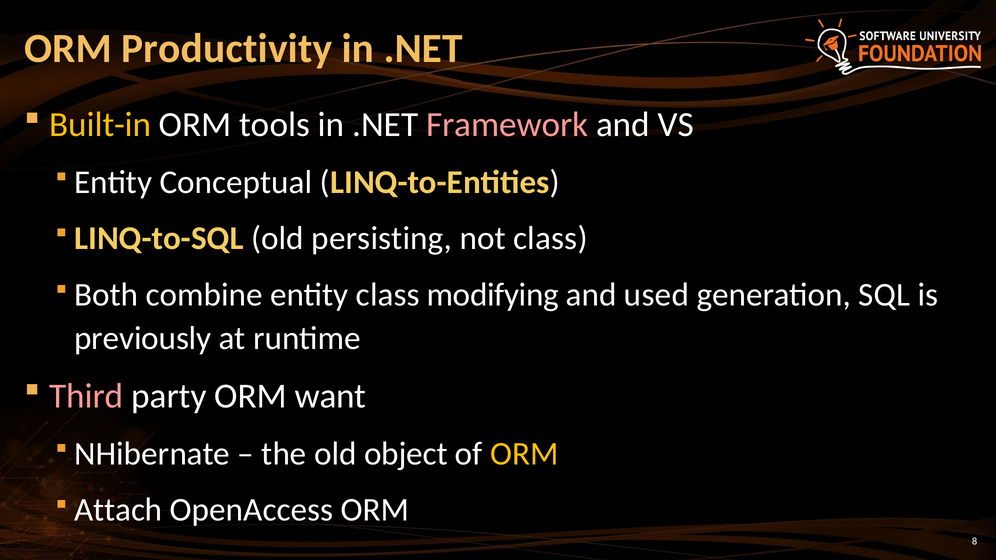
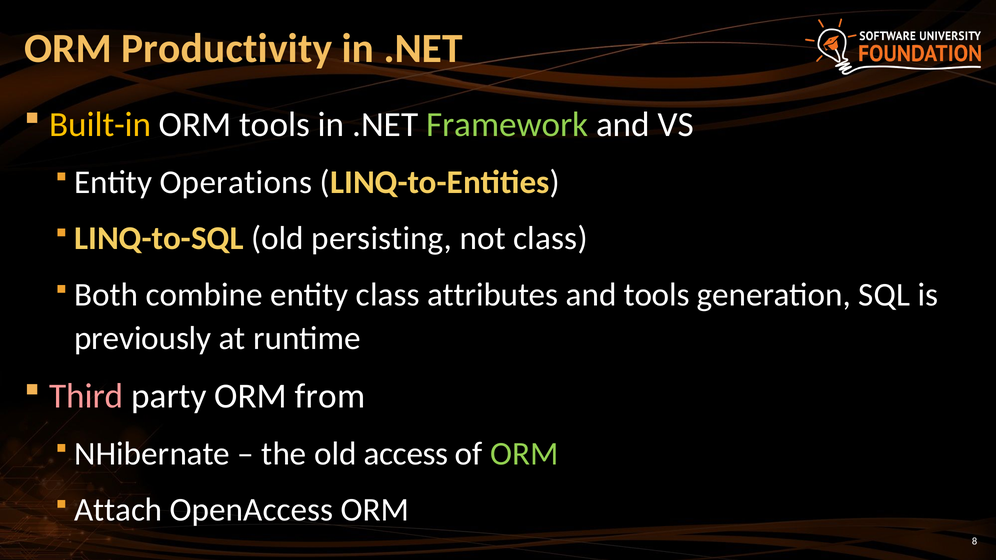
Framework colour: pink -> light green
Conceptual: Conceptual -> Operations
modifying: modifying -> attributes
and used: used -> tools
want: want -> from
object: object -> access
ORM at (524, 454) colour: yellow -> light green
